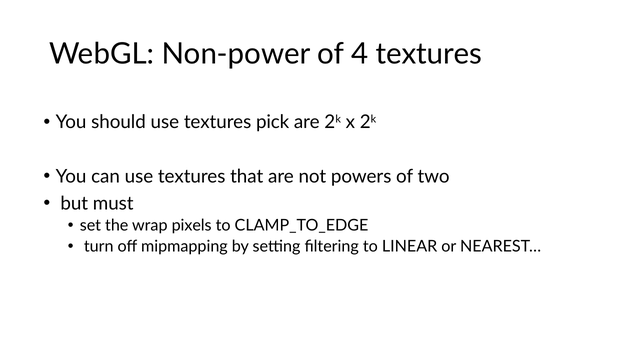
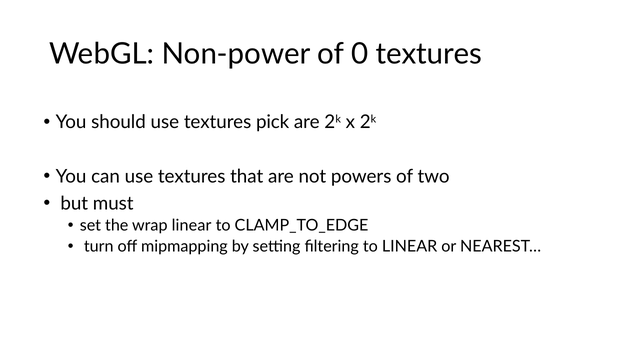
4: 4 -> 0
wrap pixels: pixels -> linear
